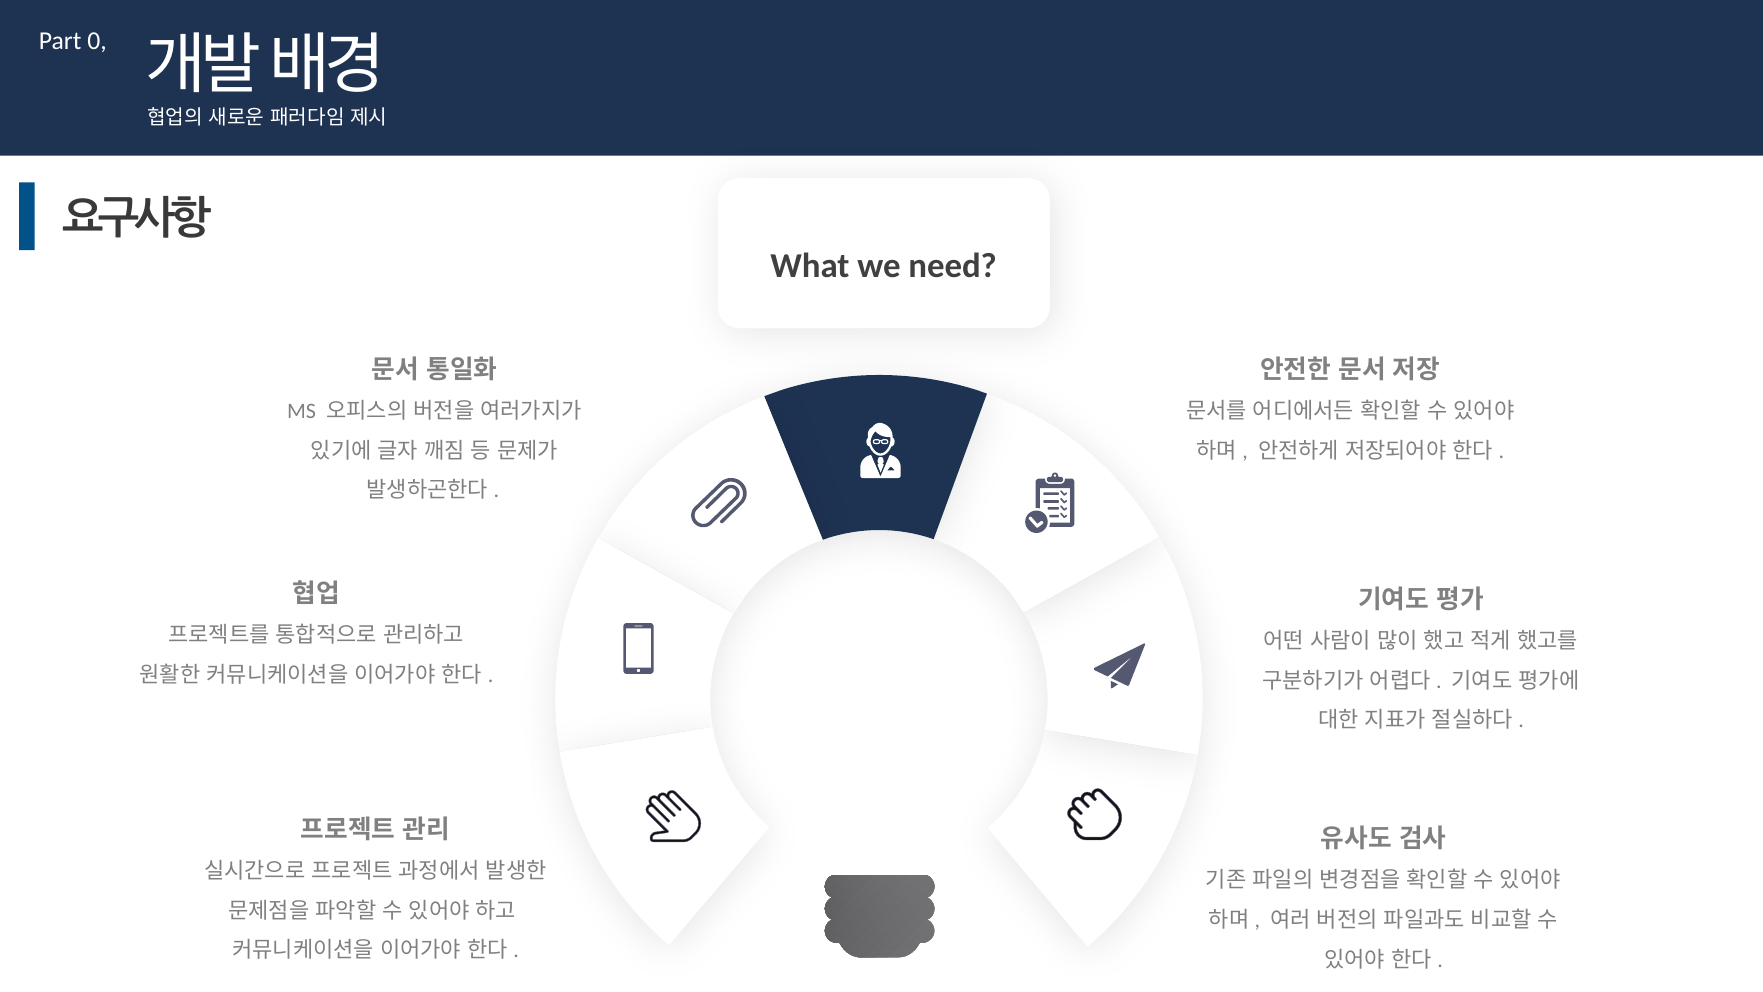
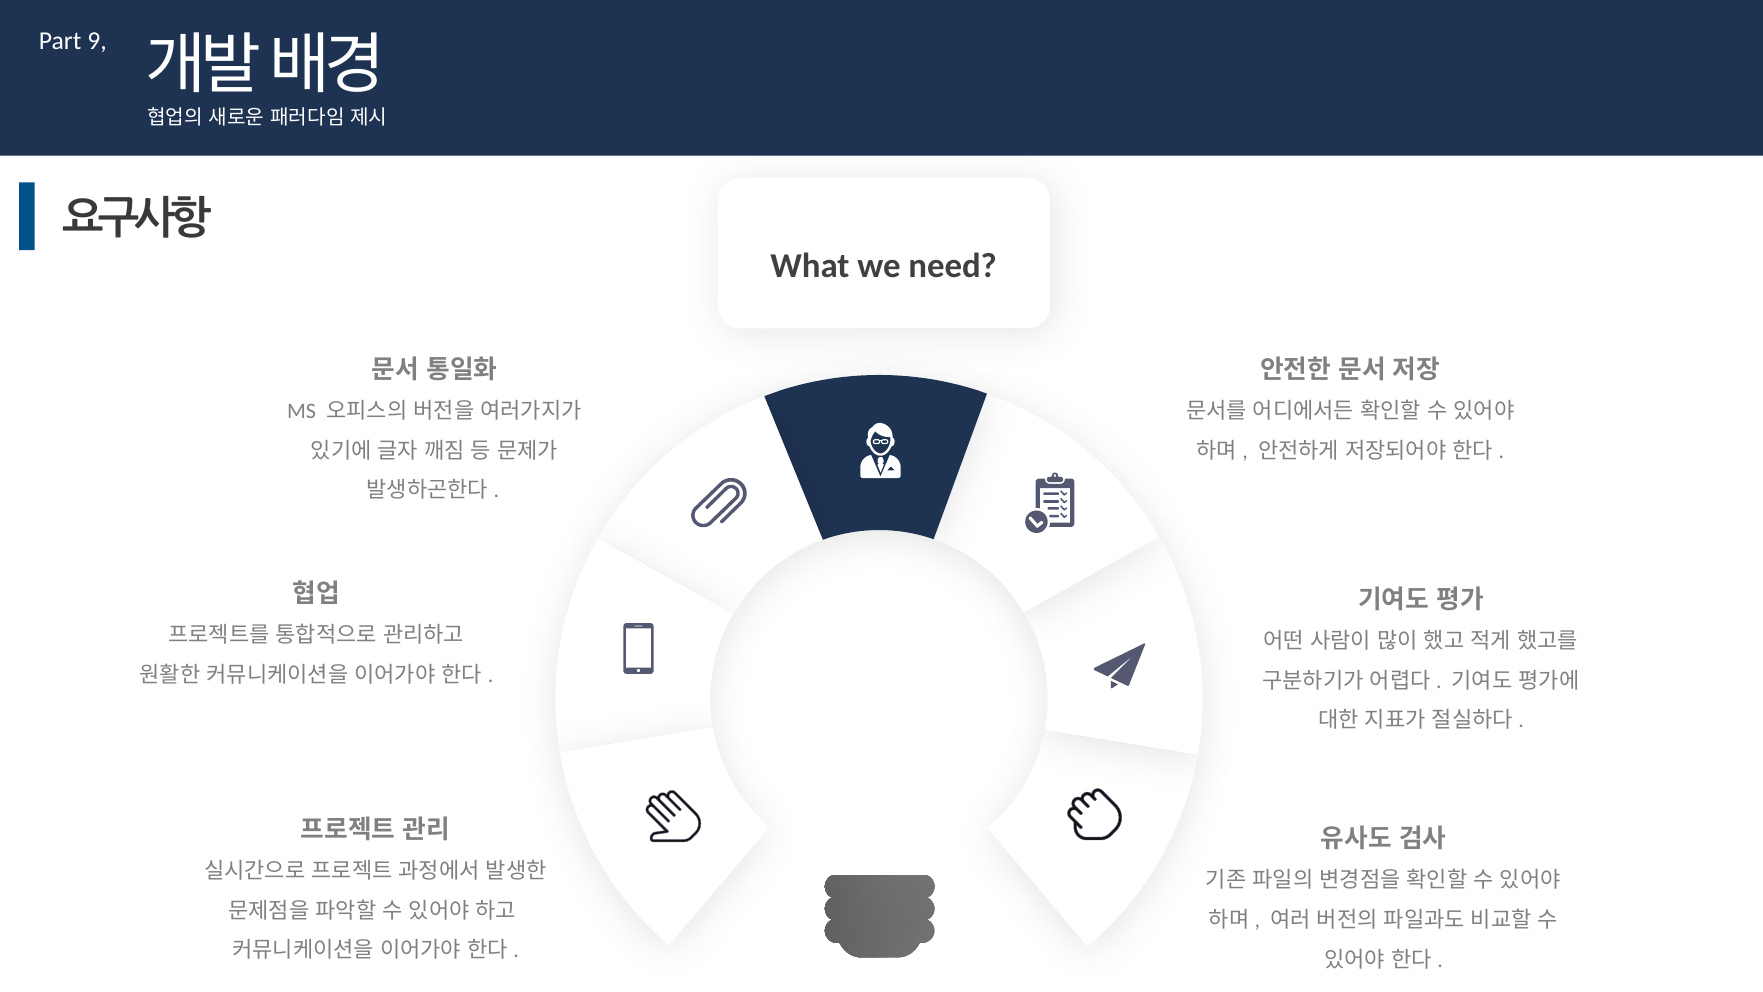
0: 0 -> 9
